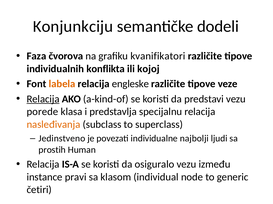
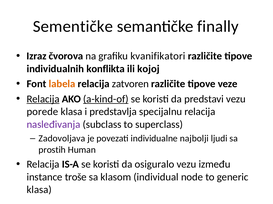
Konjunkciju: Konjunkciju -> Sementičke
dodeli: dodeli -> finally
Faza: Faza -> Izraz
engleske: engleske -> zatvoren
a-kind-of underline: none -> present
nasleđivanja colour: orange -> purple
Jedinstveno: Jedinstveno -> Zadovoljava
pravi: pravi -> troše
četiri at (39, 190): četiri -> klasa
